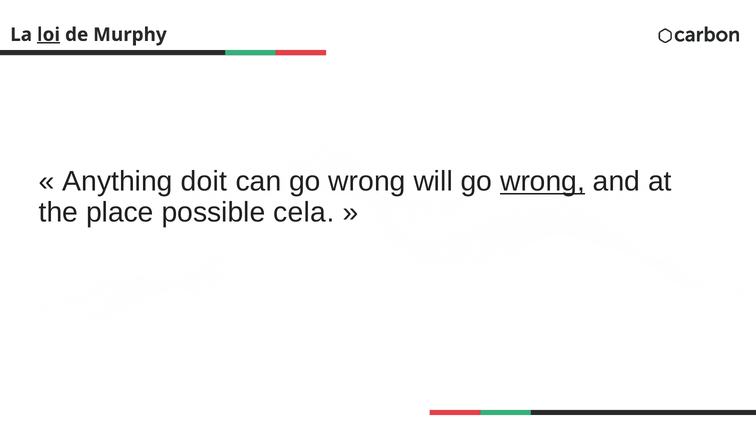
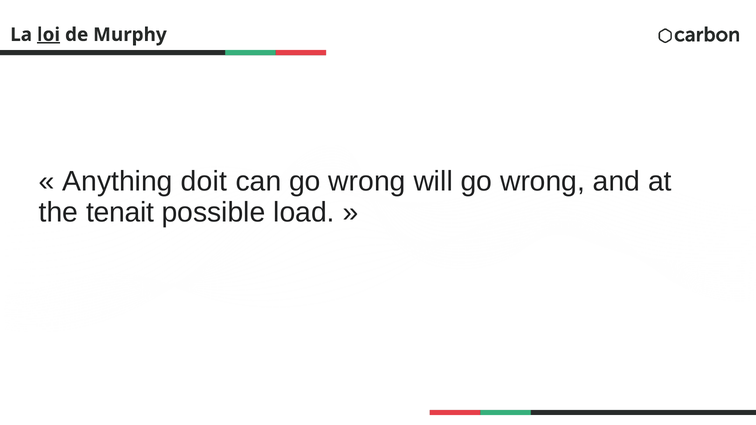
wrong at (543, 182) underline: present -> none
place: place -> tenait
cela: cela -> load
